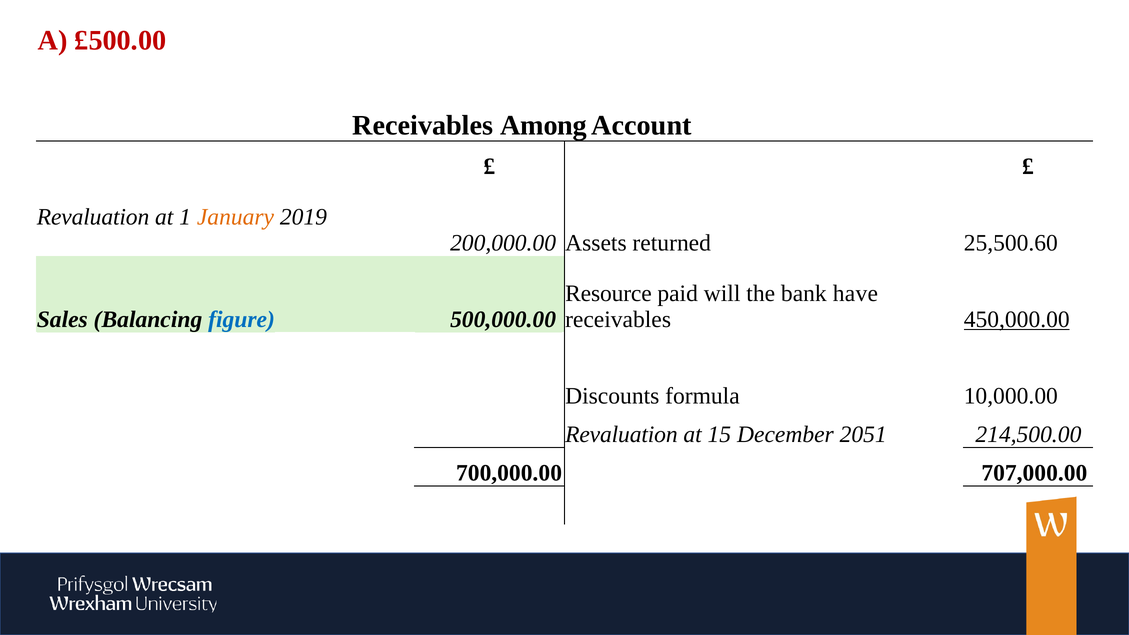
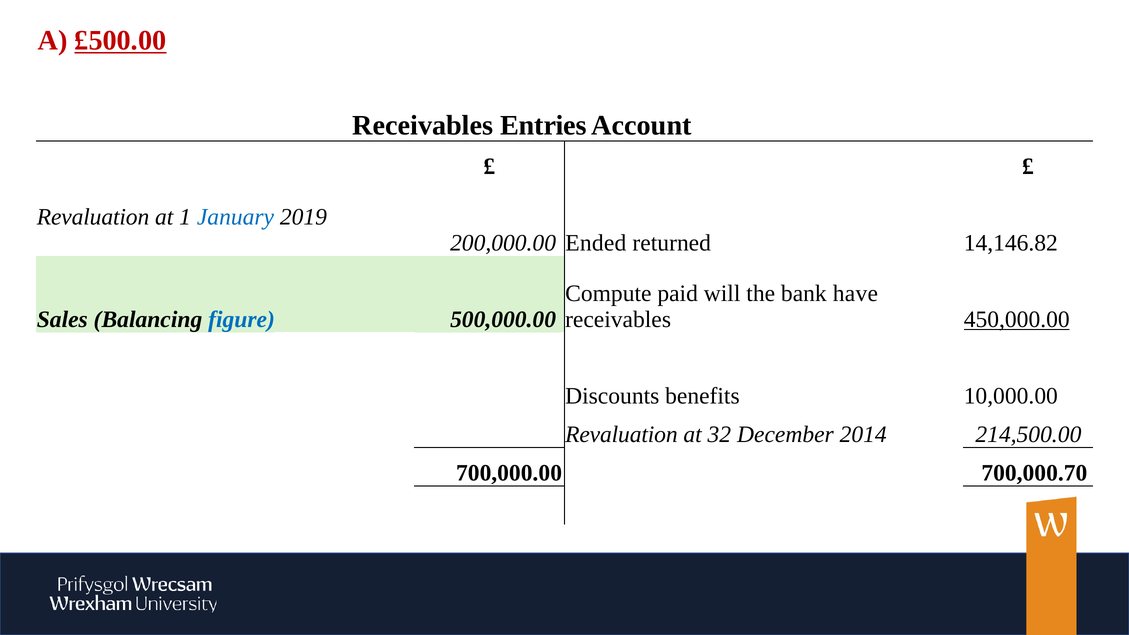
£500.00 underline: none -> present
Among: Among -> Entries
January colour: orange -> blue
Assets: Assets -> Ended
25,500.60: 25,500.60 -> 14,146.82
Resource: Resource -> Compute
formula: formula -> benefits
15: 15 -> 32
2051: 2051 -> 2014
707,000.00: 707,000.00 -> 700,000.70
